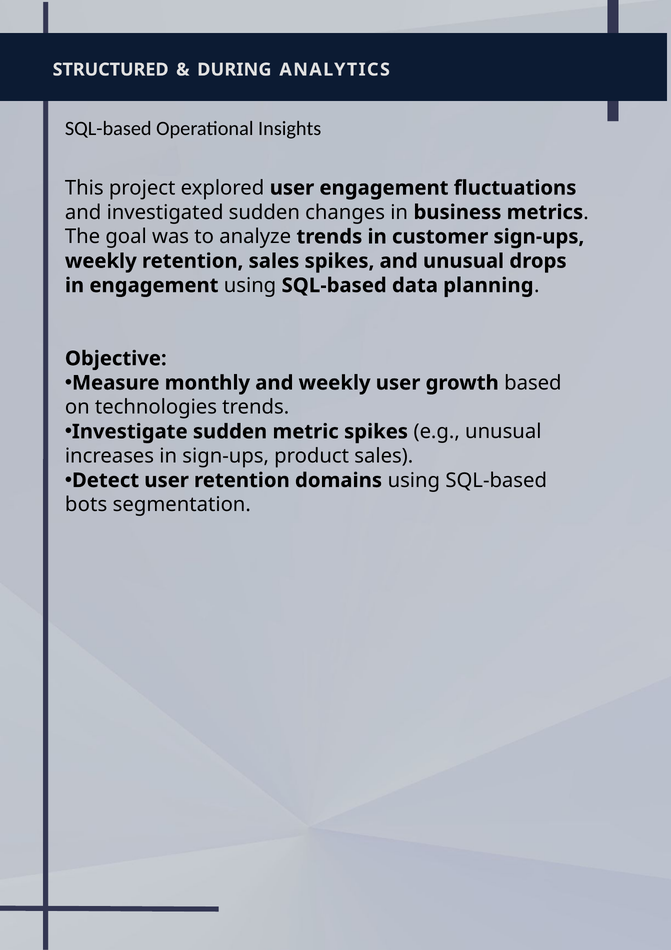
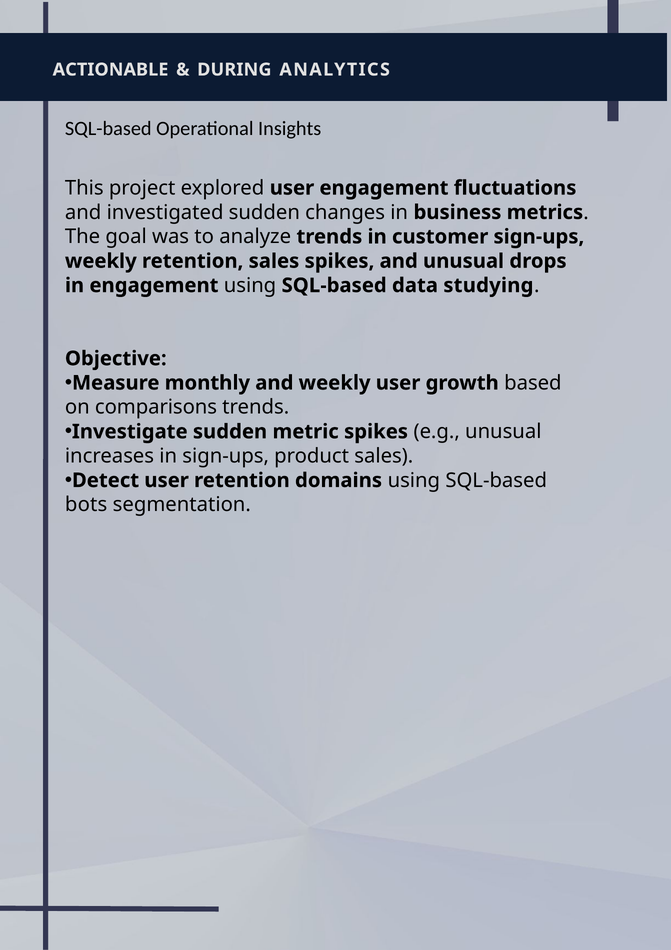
STRUCTURED: STRUCTURED -> ACTIONABLE
planning: planning -> studying
technologies: technologies -> comparisons
